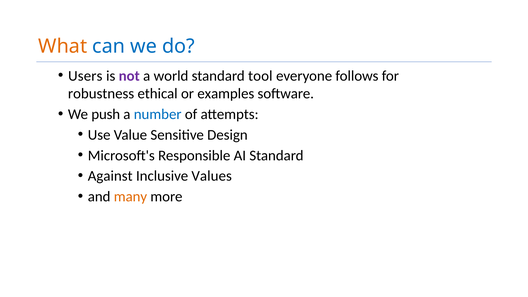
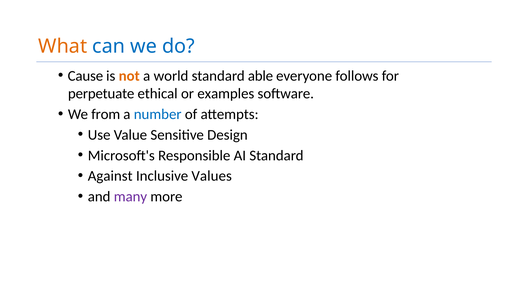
Users: Users -> Cause
not colour: purple -> orange
tool: tool -> able
robustness: robustness -> perpetuate
push: push -> from
many colour: orange -> purple
